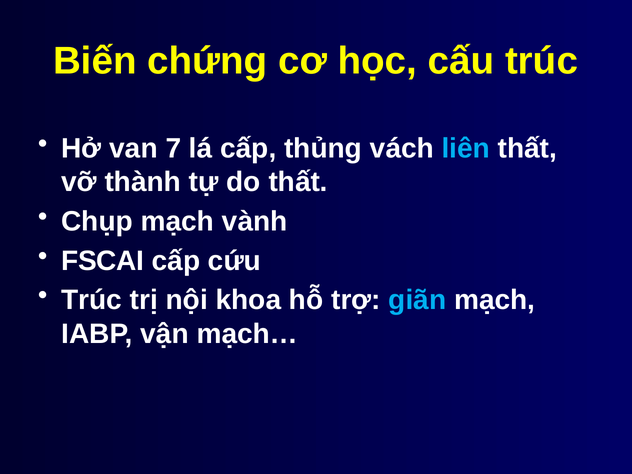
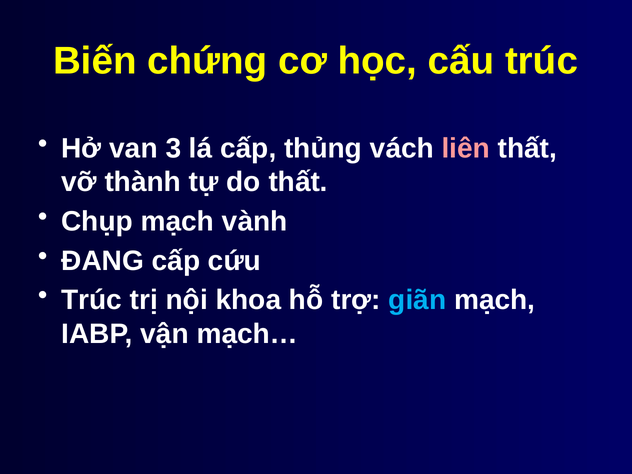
7: 7 -> 3
liên colour: light blue -> pink
FSCAI: FSCAI -> ĐANG
